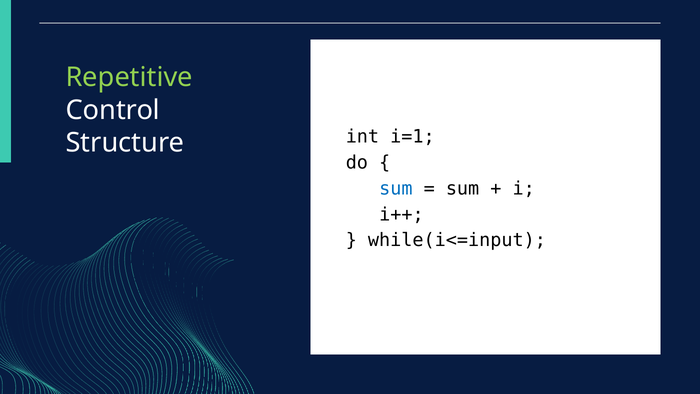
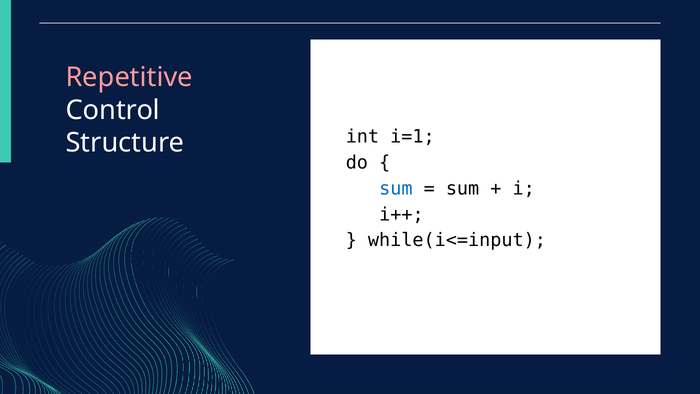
Repetitive colour: light green -> pink
